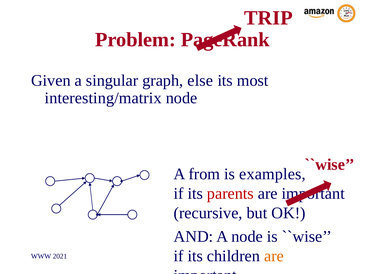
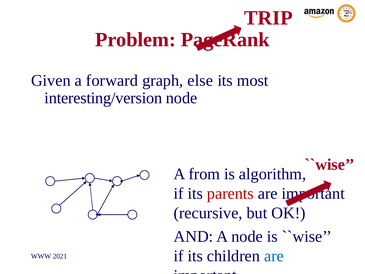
singular: singular -> forward
interesting/matrix: interesting/matrix -> interesting/version
examples: examples -> algorithm
are at (274, 256) colour: orange -> blue
